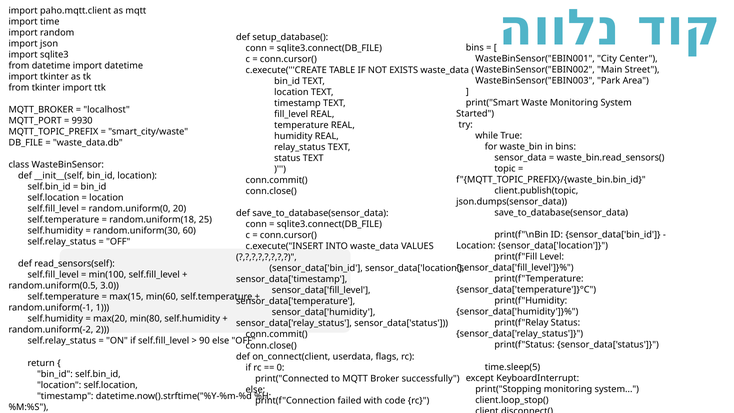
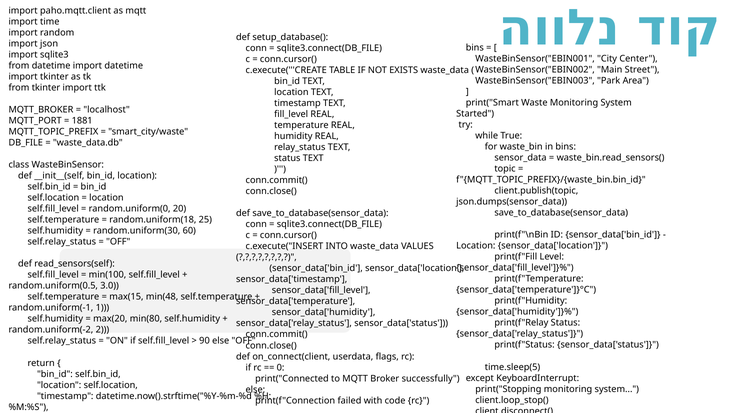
9930: 9930 -> 1881
min(60: min(60 -> min(48
